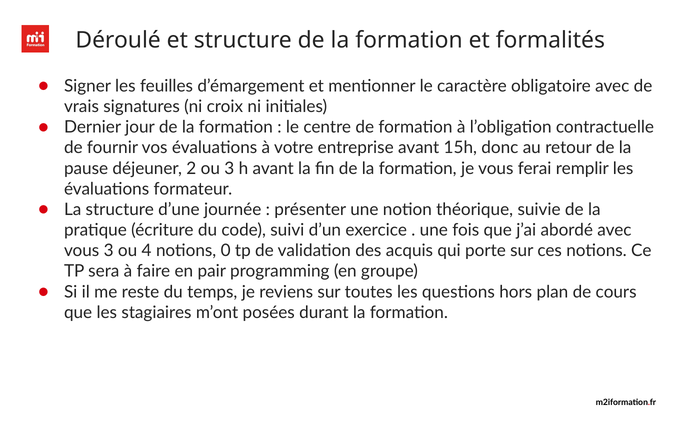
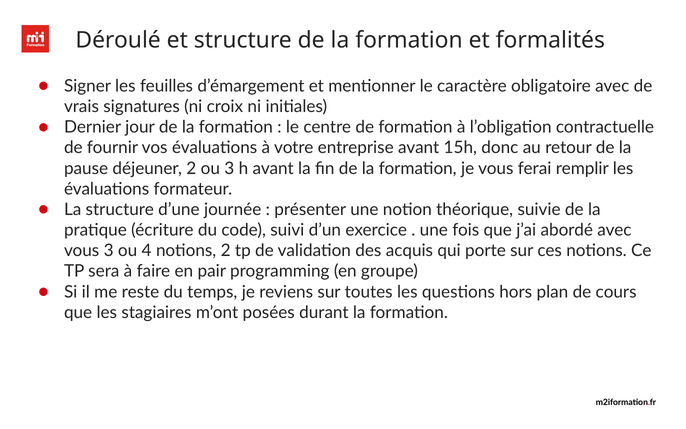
notions 0: 0 -> 2
